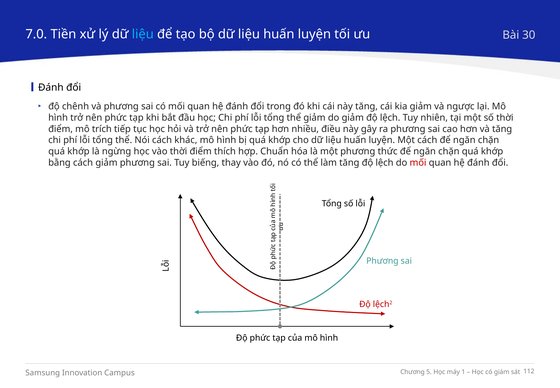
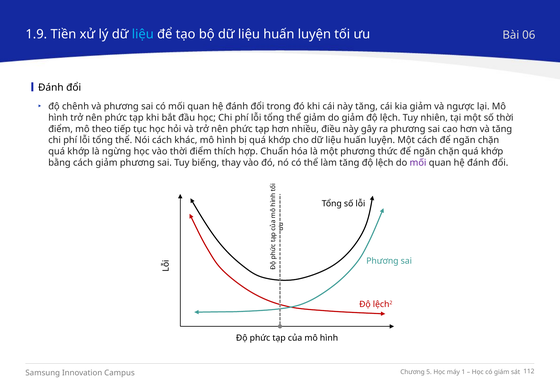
7.0: 7.0 -> 1.9
30: 30 -> 06
trích: trích -> theo
mối at (418, 163) colour: red -> purple
